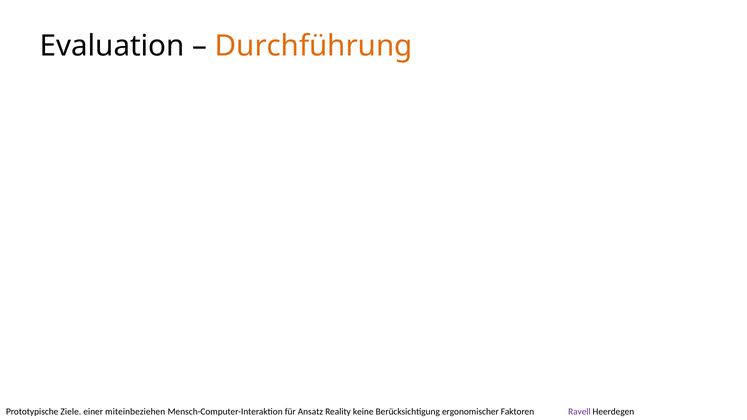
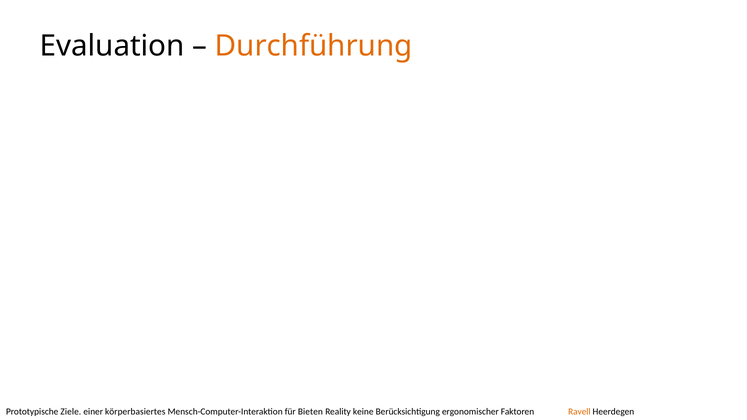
miteinbeziehen: miteinbeziehen -> körperbasiertes
Ansatz: Ansatz -> Bieten
Ravell colour: purple -> orange
